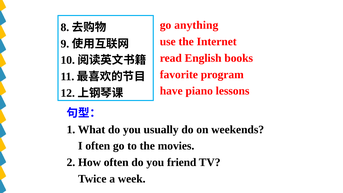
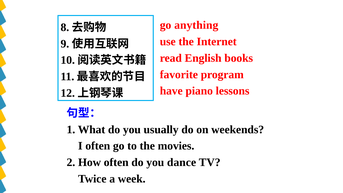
friend: friend -> dance
